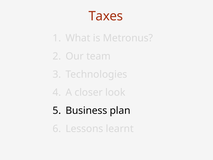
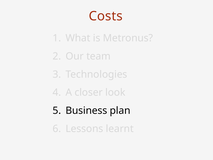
Taxes: Taxes -> Costs
